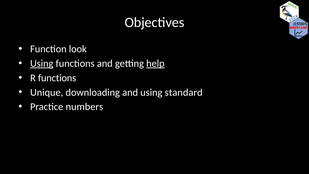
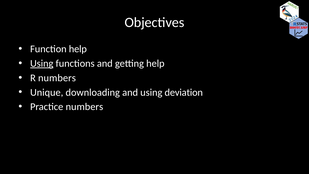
Function look: look -> help
help at (155, 63) underline: present -> none
R functions: functions -> numbers
standard: standard -> deviation
